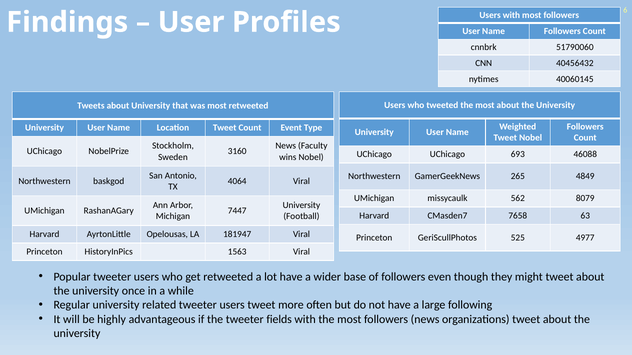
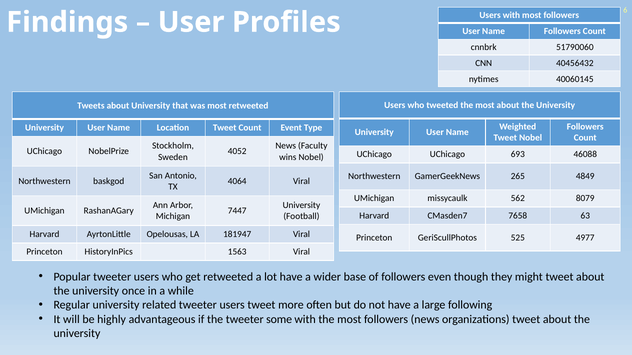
3160: 3160 -> 4052
fields: fields -> some
